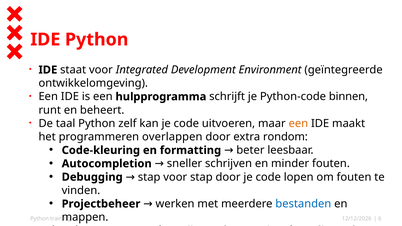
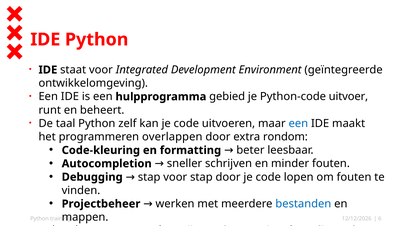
schrijft: schrijft -> gebied
binnen: binnen -> uitvoer
een at (298, 124) colour: orange -> blue
